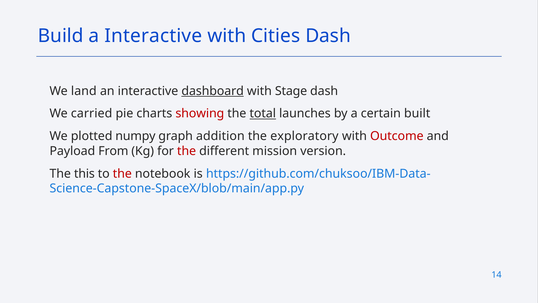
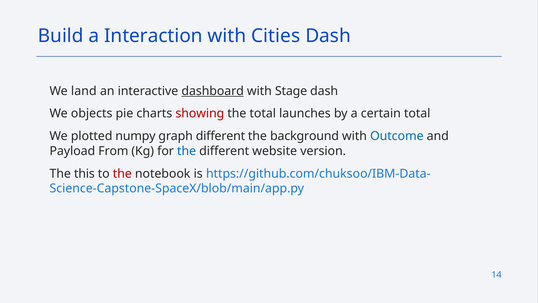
a Interactive: Interactive -> Interaction
carried: carried -> objects
total at (263, 113) underline: present -> none
certain built: built -> total
graph addition: addition -> different
exploratory: exploratory -> background
Outcome colour: red -> blue
the at (187, 151) colour: red -> blue
mission: mission -> website
